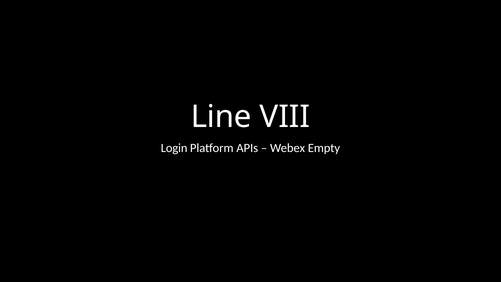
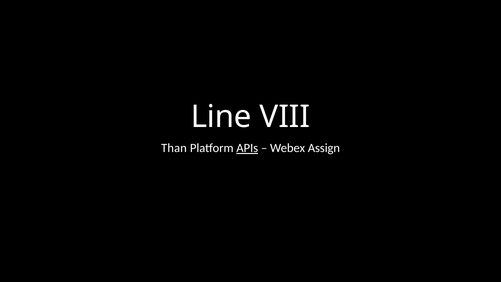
Login: Login -> Than
APIs underline: none -> present
Empty: Empty -> Assign
